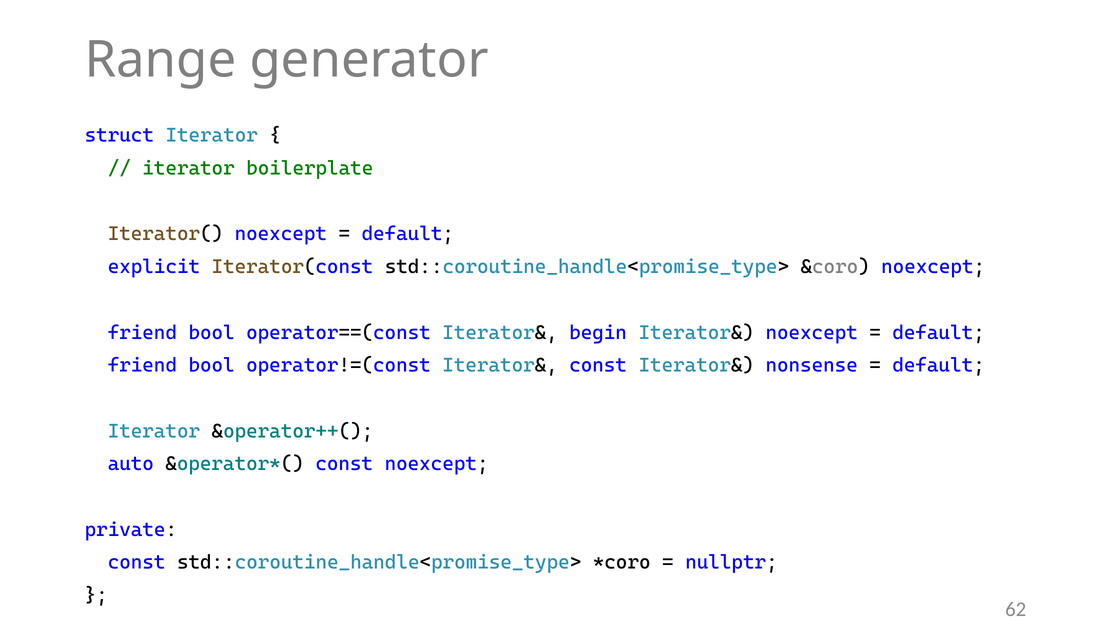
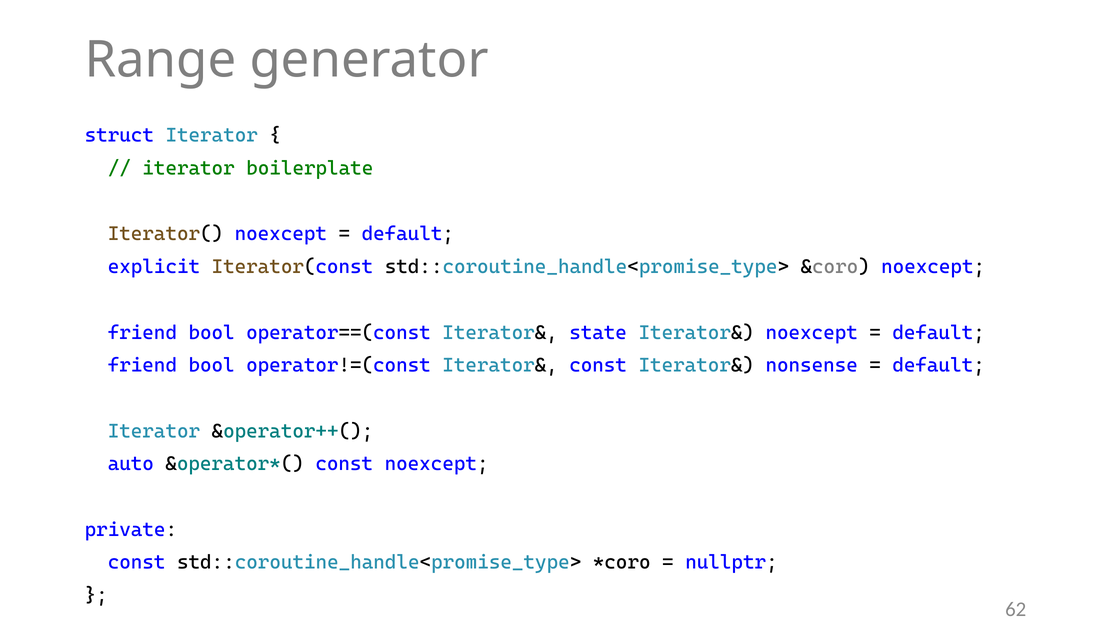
begin: begin -> state
